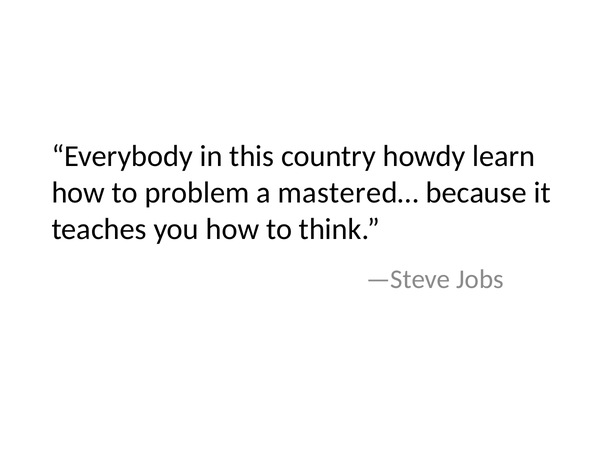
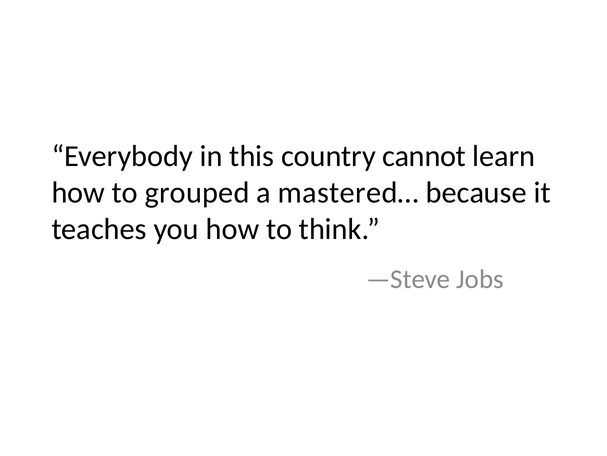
howdy: howdy -> cannot
problem: problem -> grouped
